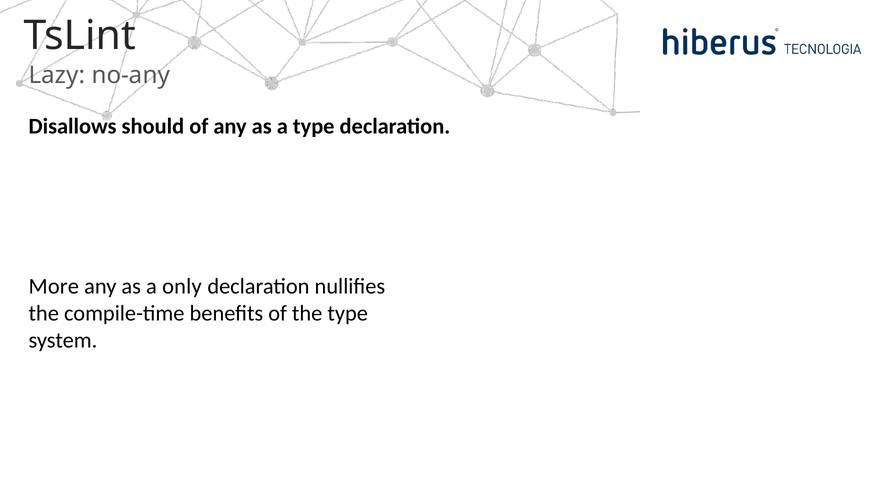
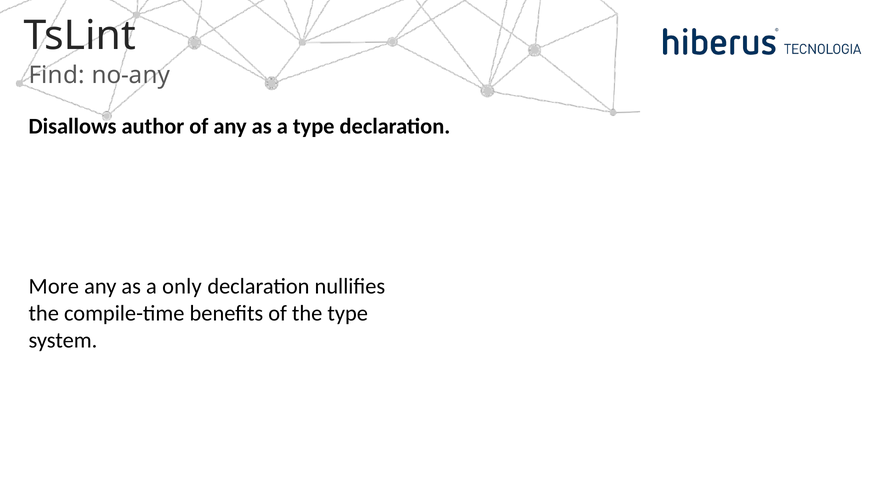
Lazy: Lazy -> Find
should: should -> author
